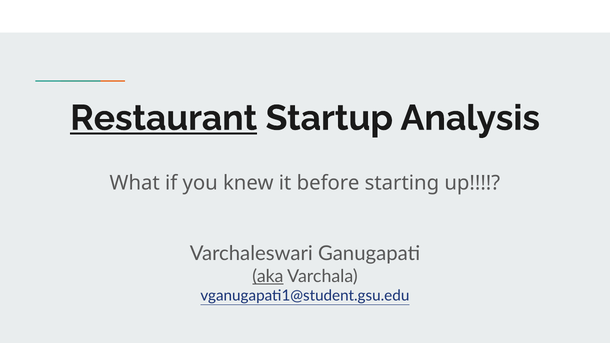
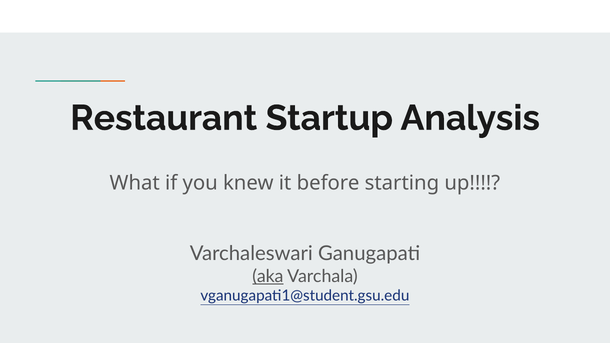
Restaurant underline: present -> none
